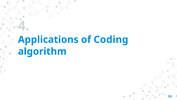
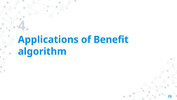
Coding: Coding -> Benefit
